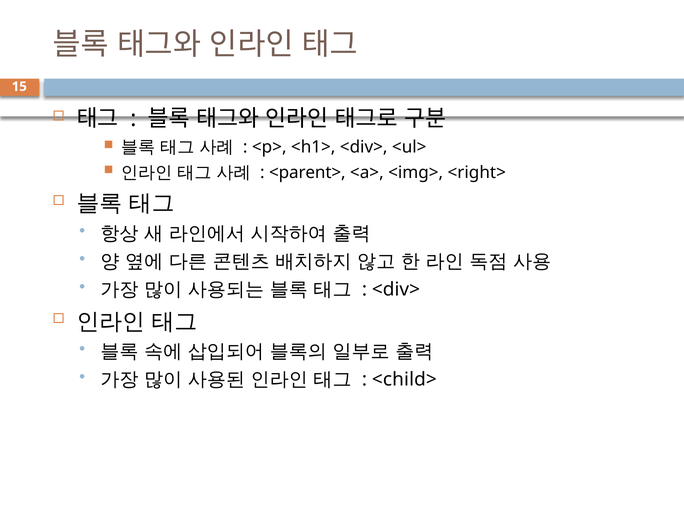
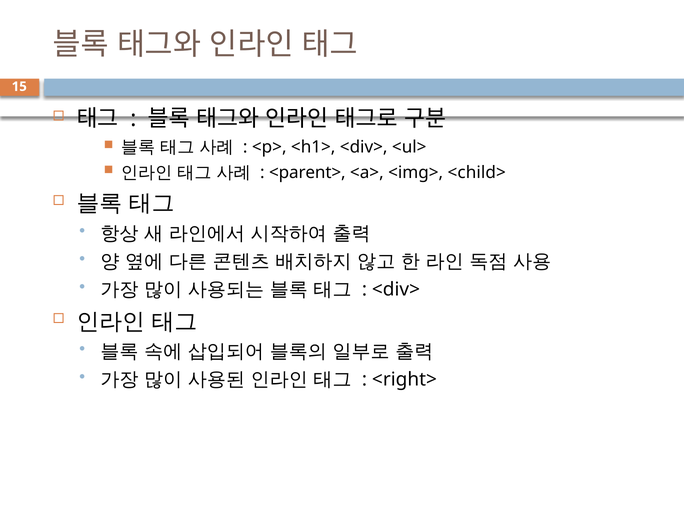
<right>: <right> -> <child>
<child>: <child> -> <right>
